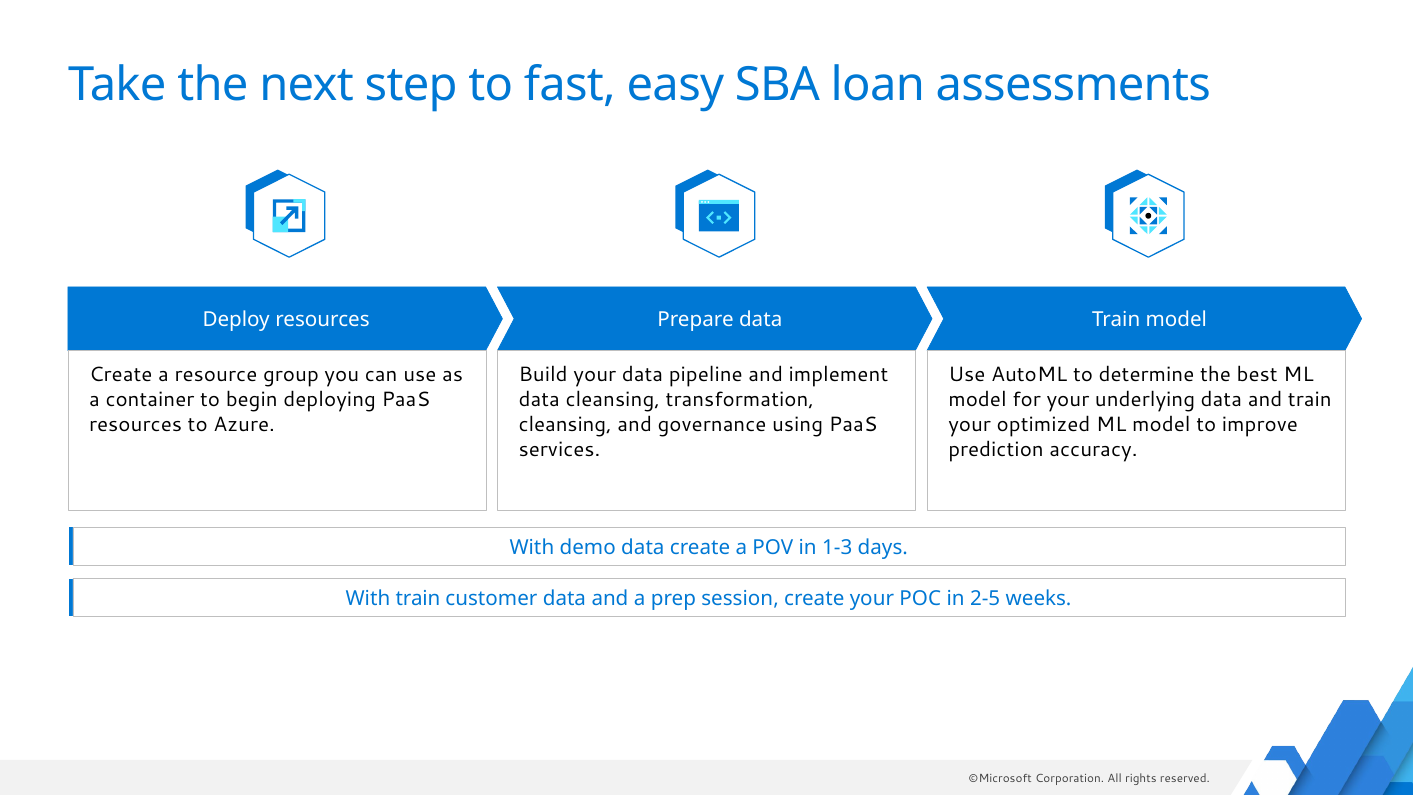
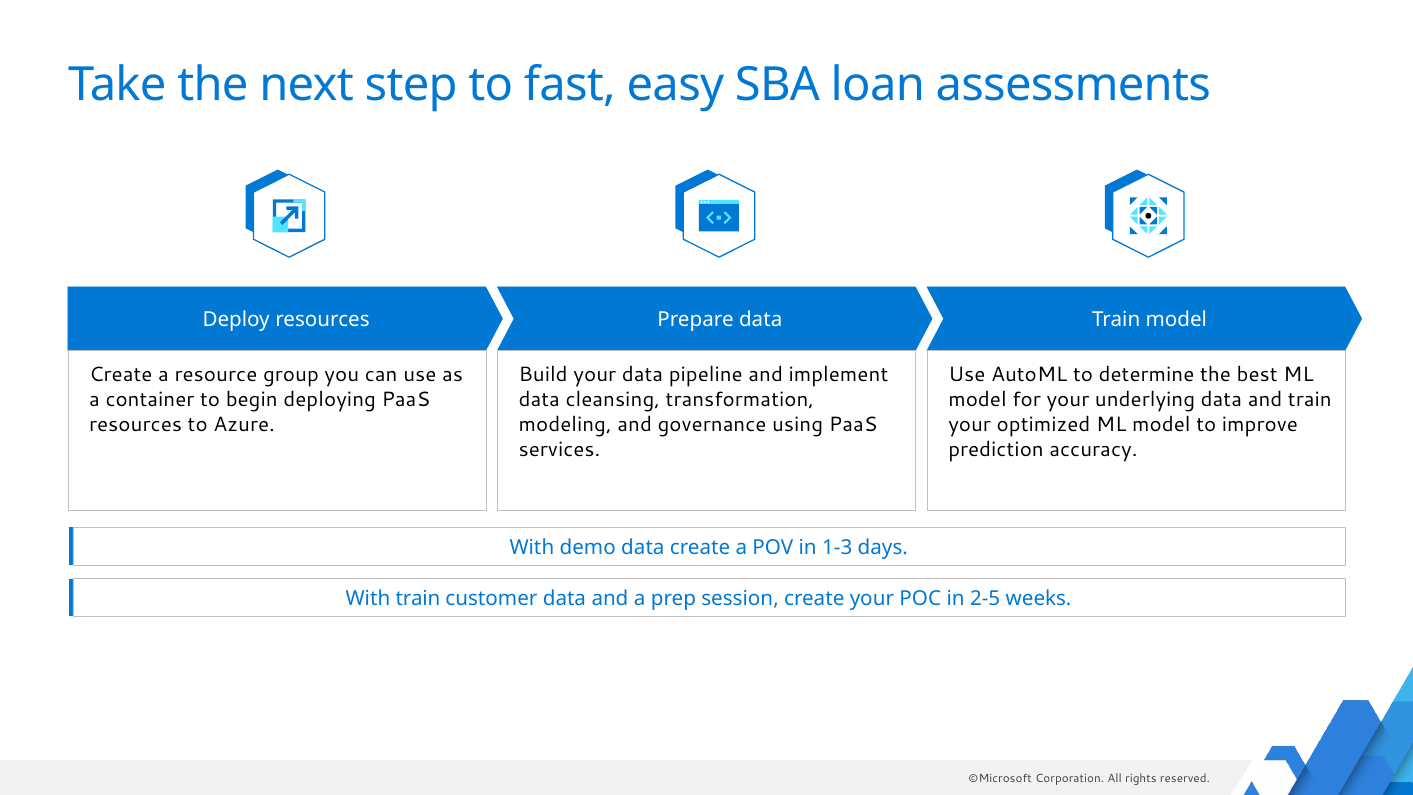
cleansing at (565, 424): cleansing -> modeling
